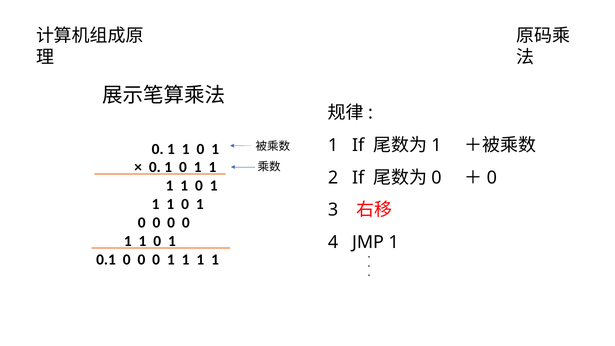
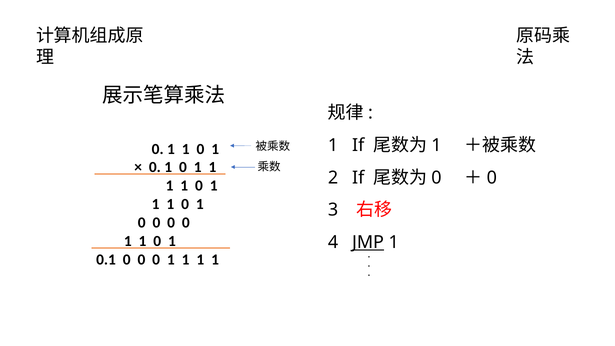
JMP underline: none -> present
